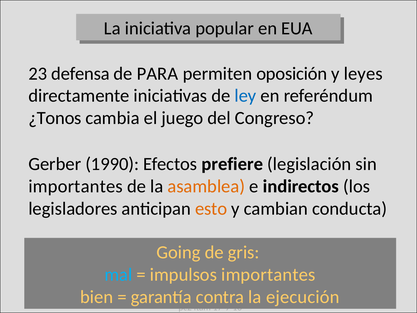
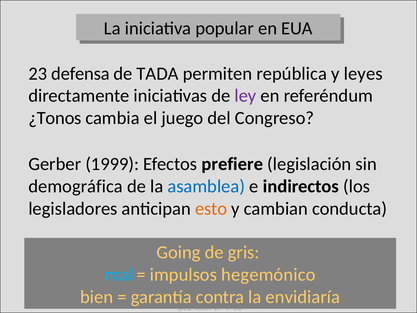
PARA: PARA -> TADA
oposición: oposición -> república
ley colour: blue -> purple
1990: 1990 -> 1999
importantes at (76, 186): importantes -> demográfica
asamblea colour: orange -> blue
impulsos importantes: importantes -> hegemónico
ejecución: ejecución -> envidiaría
